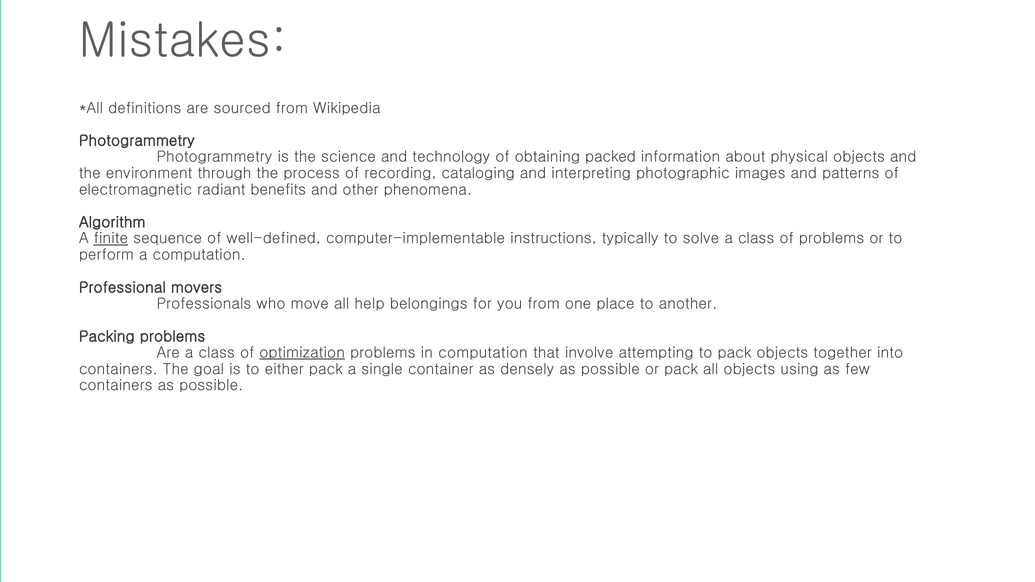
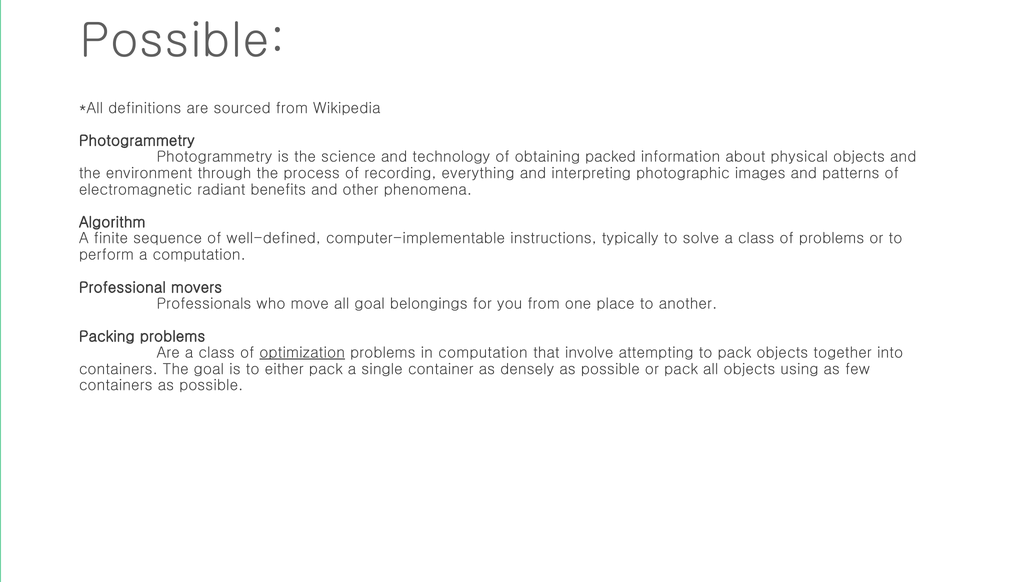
Mistakes at (183, 41): Mistakes -> Possible
cataloging: cataloging -> everything
finite underline: present -> none
all help: help -> goal
